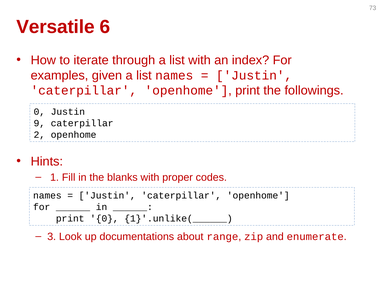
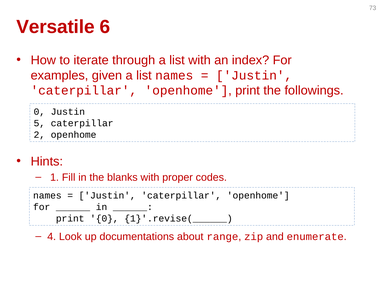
9: 9 -> 5
1}'.unlike(______: 1}'.unlike(______ -> 1}'.revise(______
3: 3 -> 4
